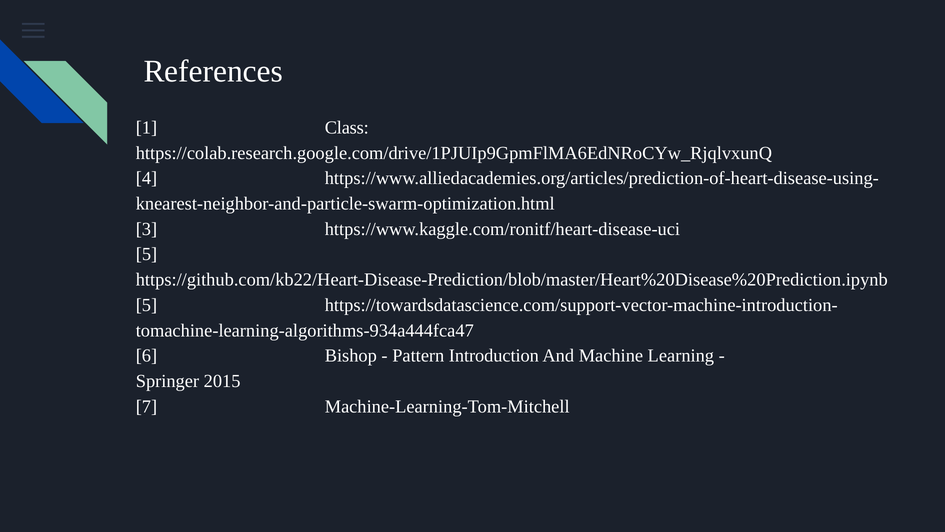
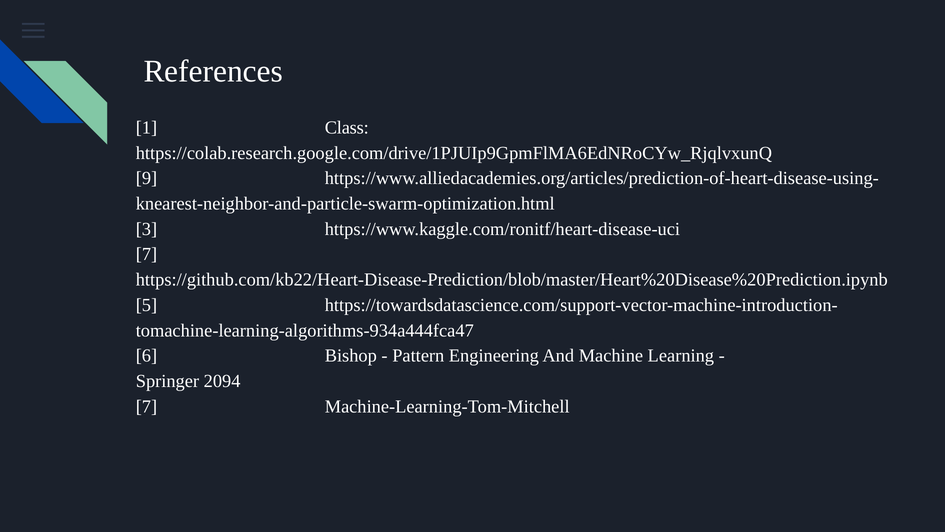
4: 4 -> 9
5 at (147, 254): 5 -> 7
Introduction: Introduction -> Engineering
2015: 2015 -> 2094
